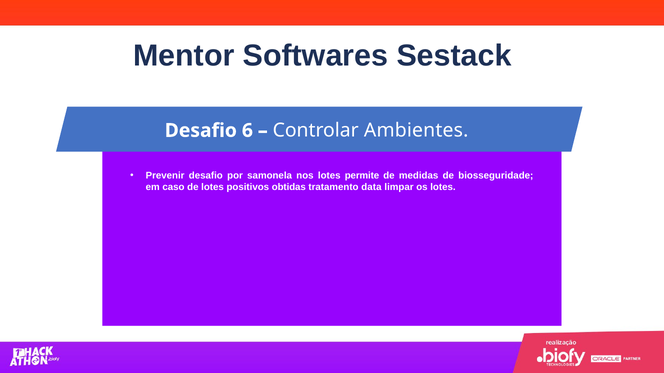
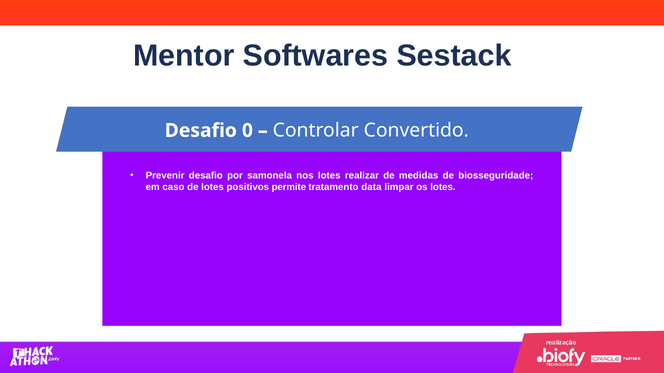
6: 6 -> 0
Ambientes: Ambientes -> Convertido
permite: permite -> realizar
obtidas: obtidas -> permite
